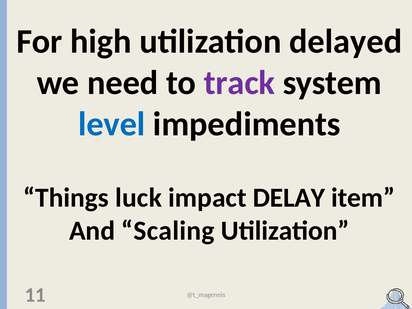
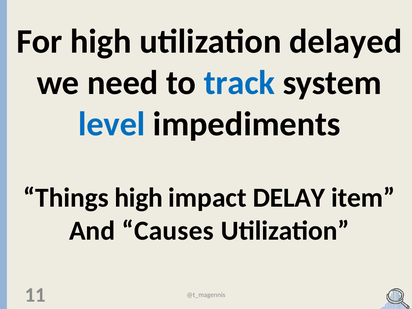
track colour: purple -> blue
Things luck: luck -> high
Scaling: Scaling -> Causes
